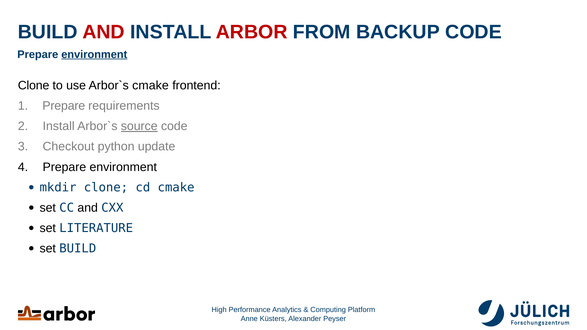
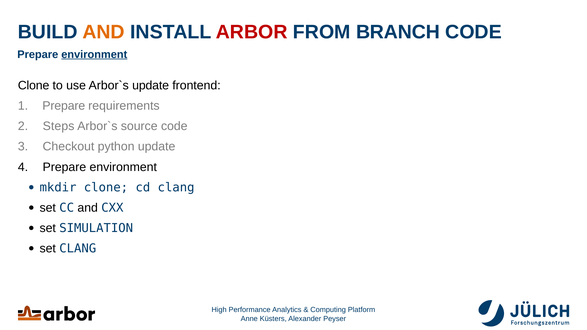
AND at (104, 32) colour: red -> orange
BACKUP: BACKUP -> BRANCH
cmake at (150, 86): cmake -> update
Install at (59, 126): Install -> Steps
source underline: present -> none
cd cmake: cmake -> clang
LITERATURE: LITERATURE -> SIMULATION
set BUILD: BUILD -> CLANG
